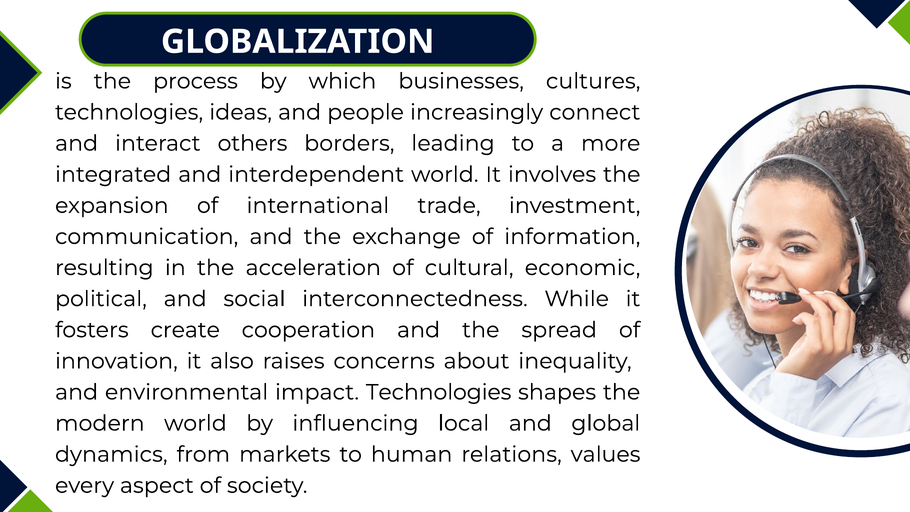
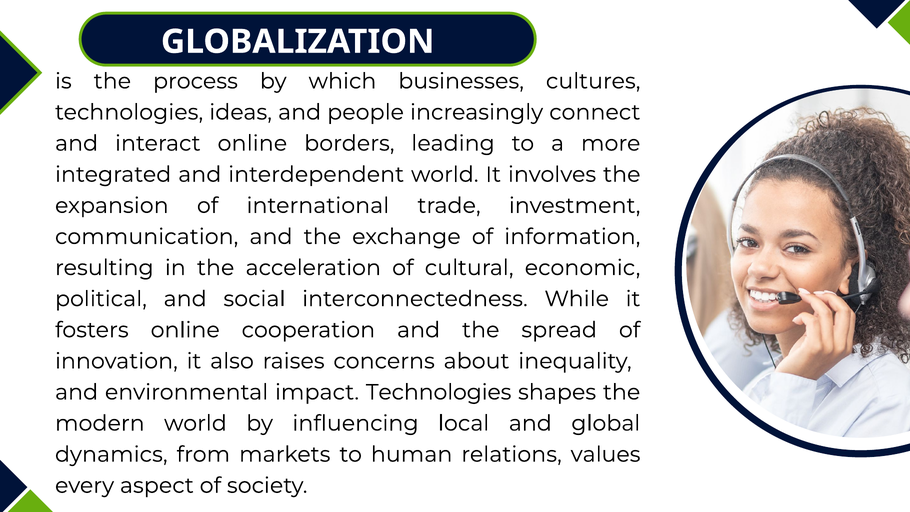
interact others: others -> online
fosters create: create -> online
